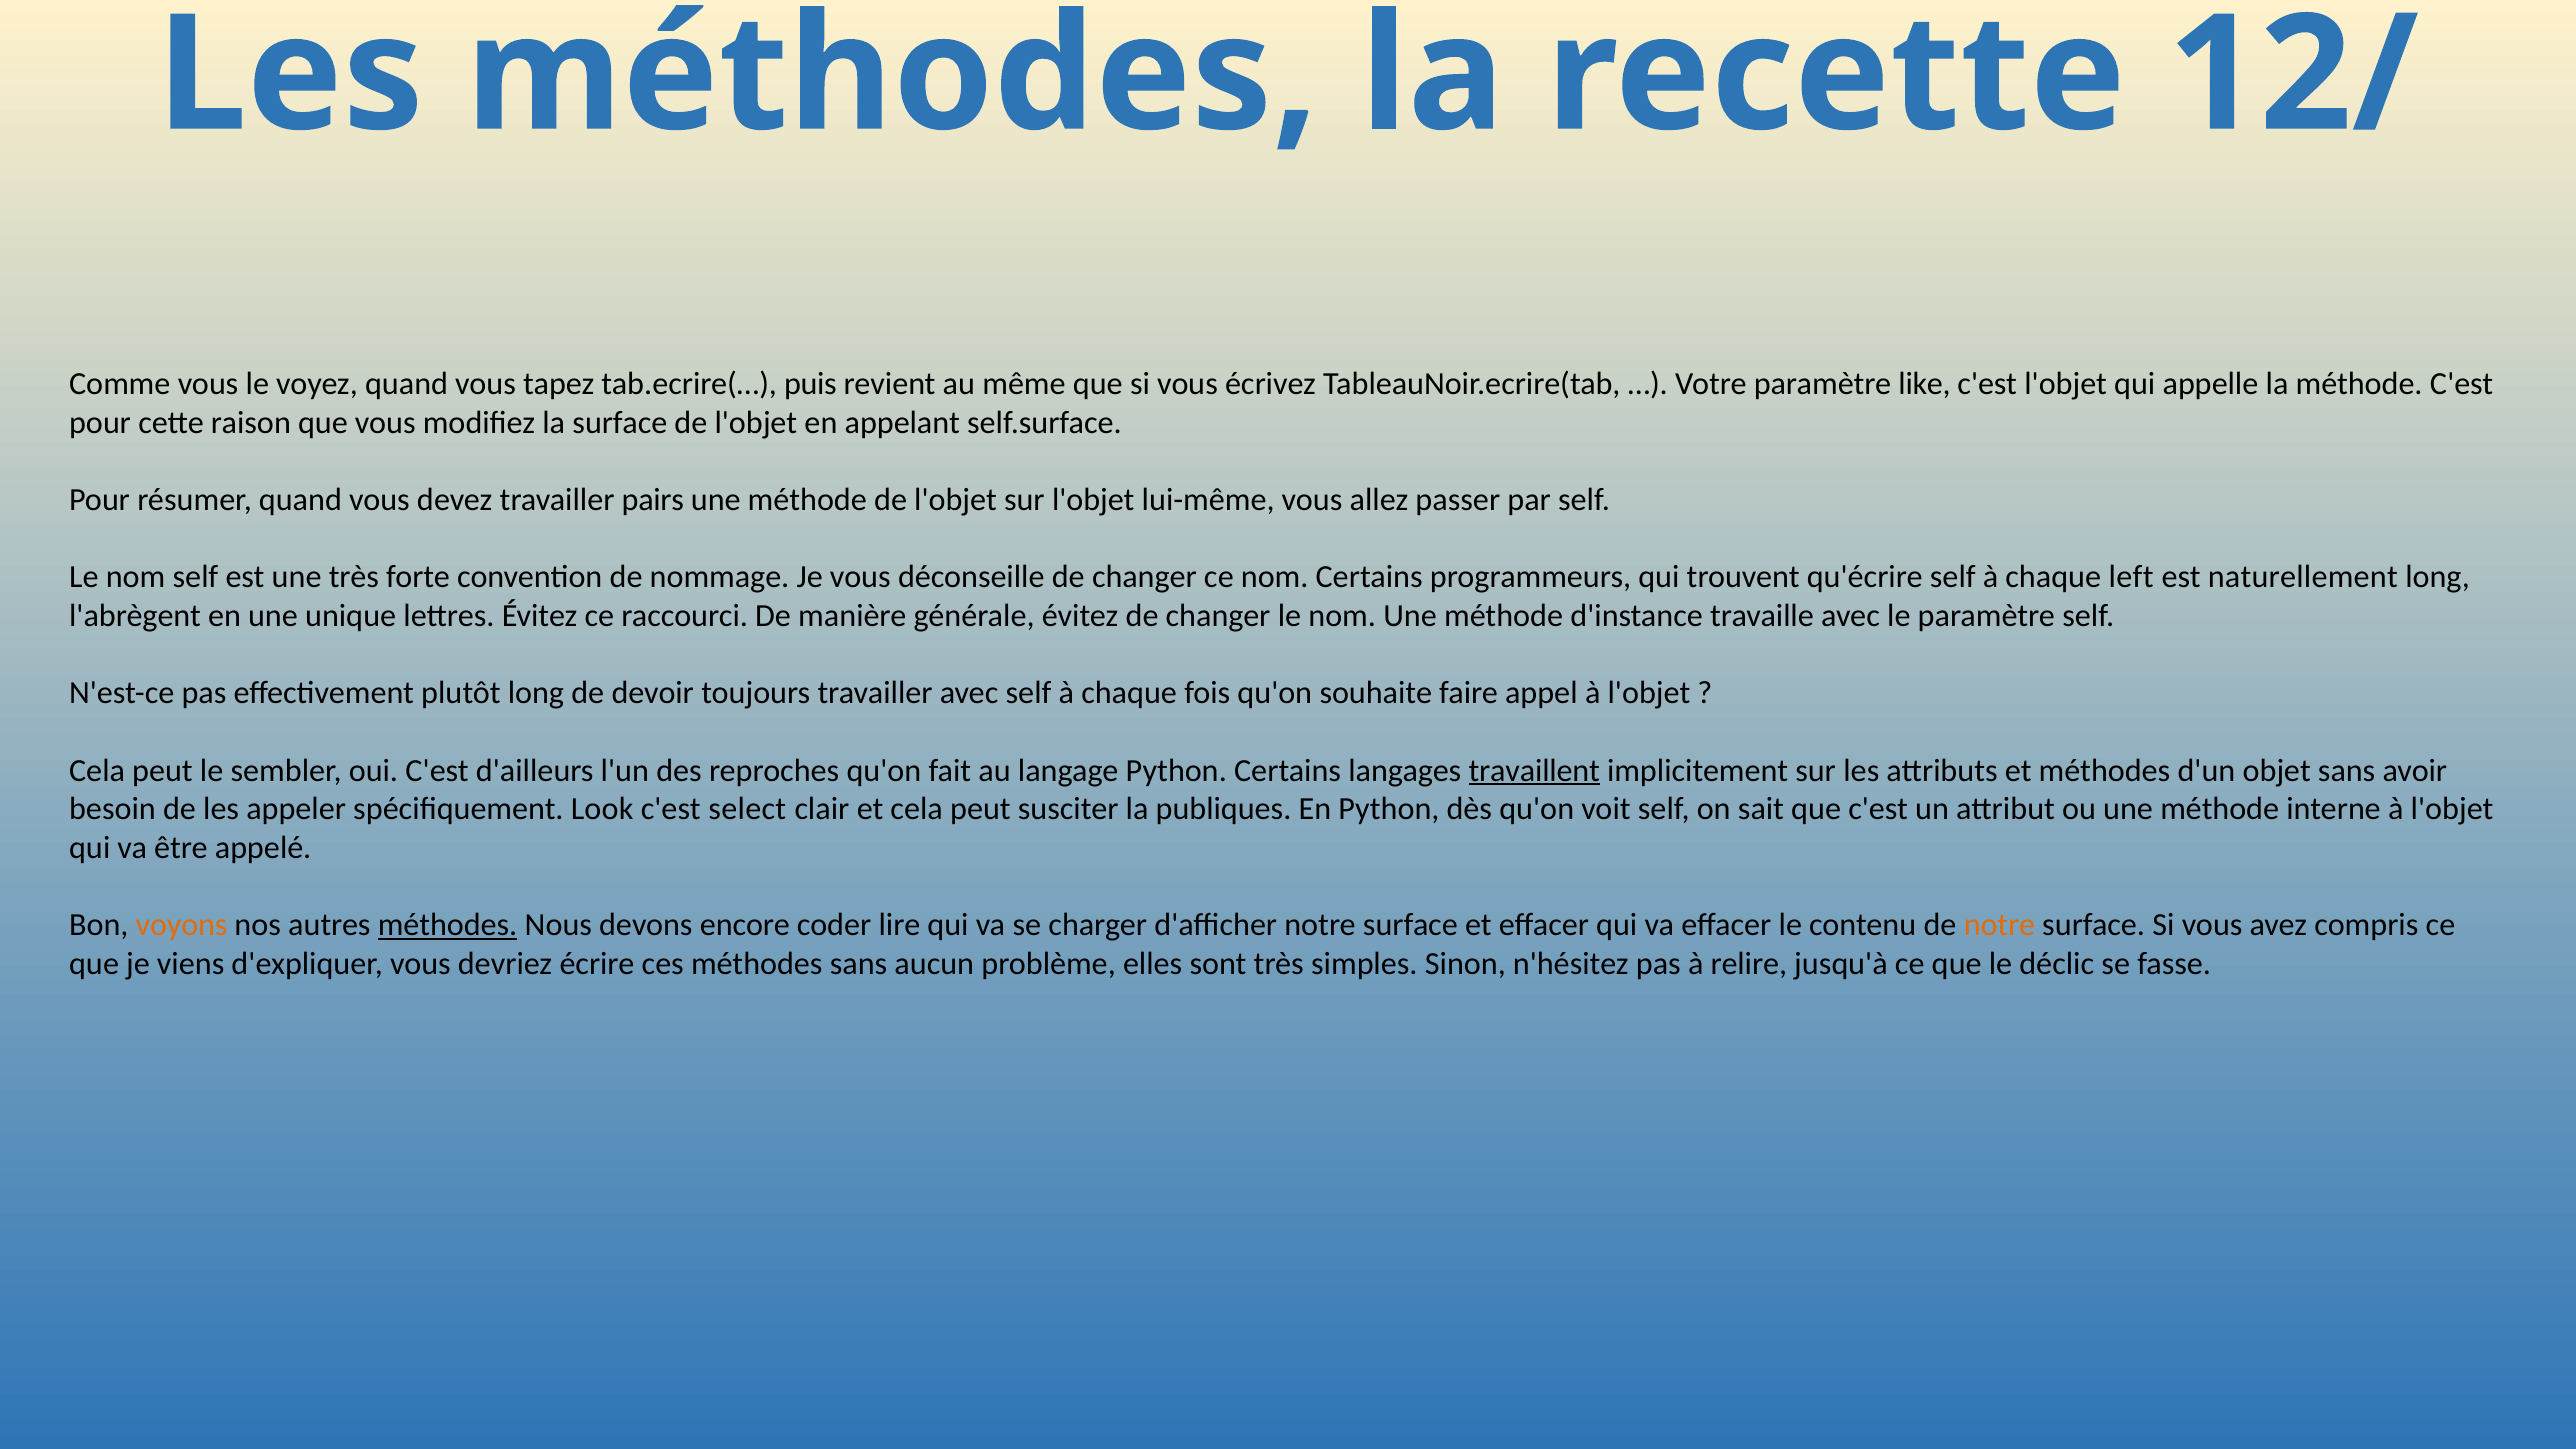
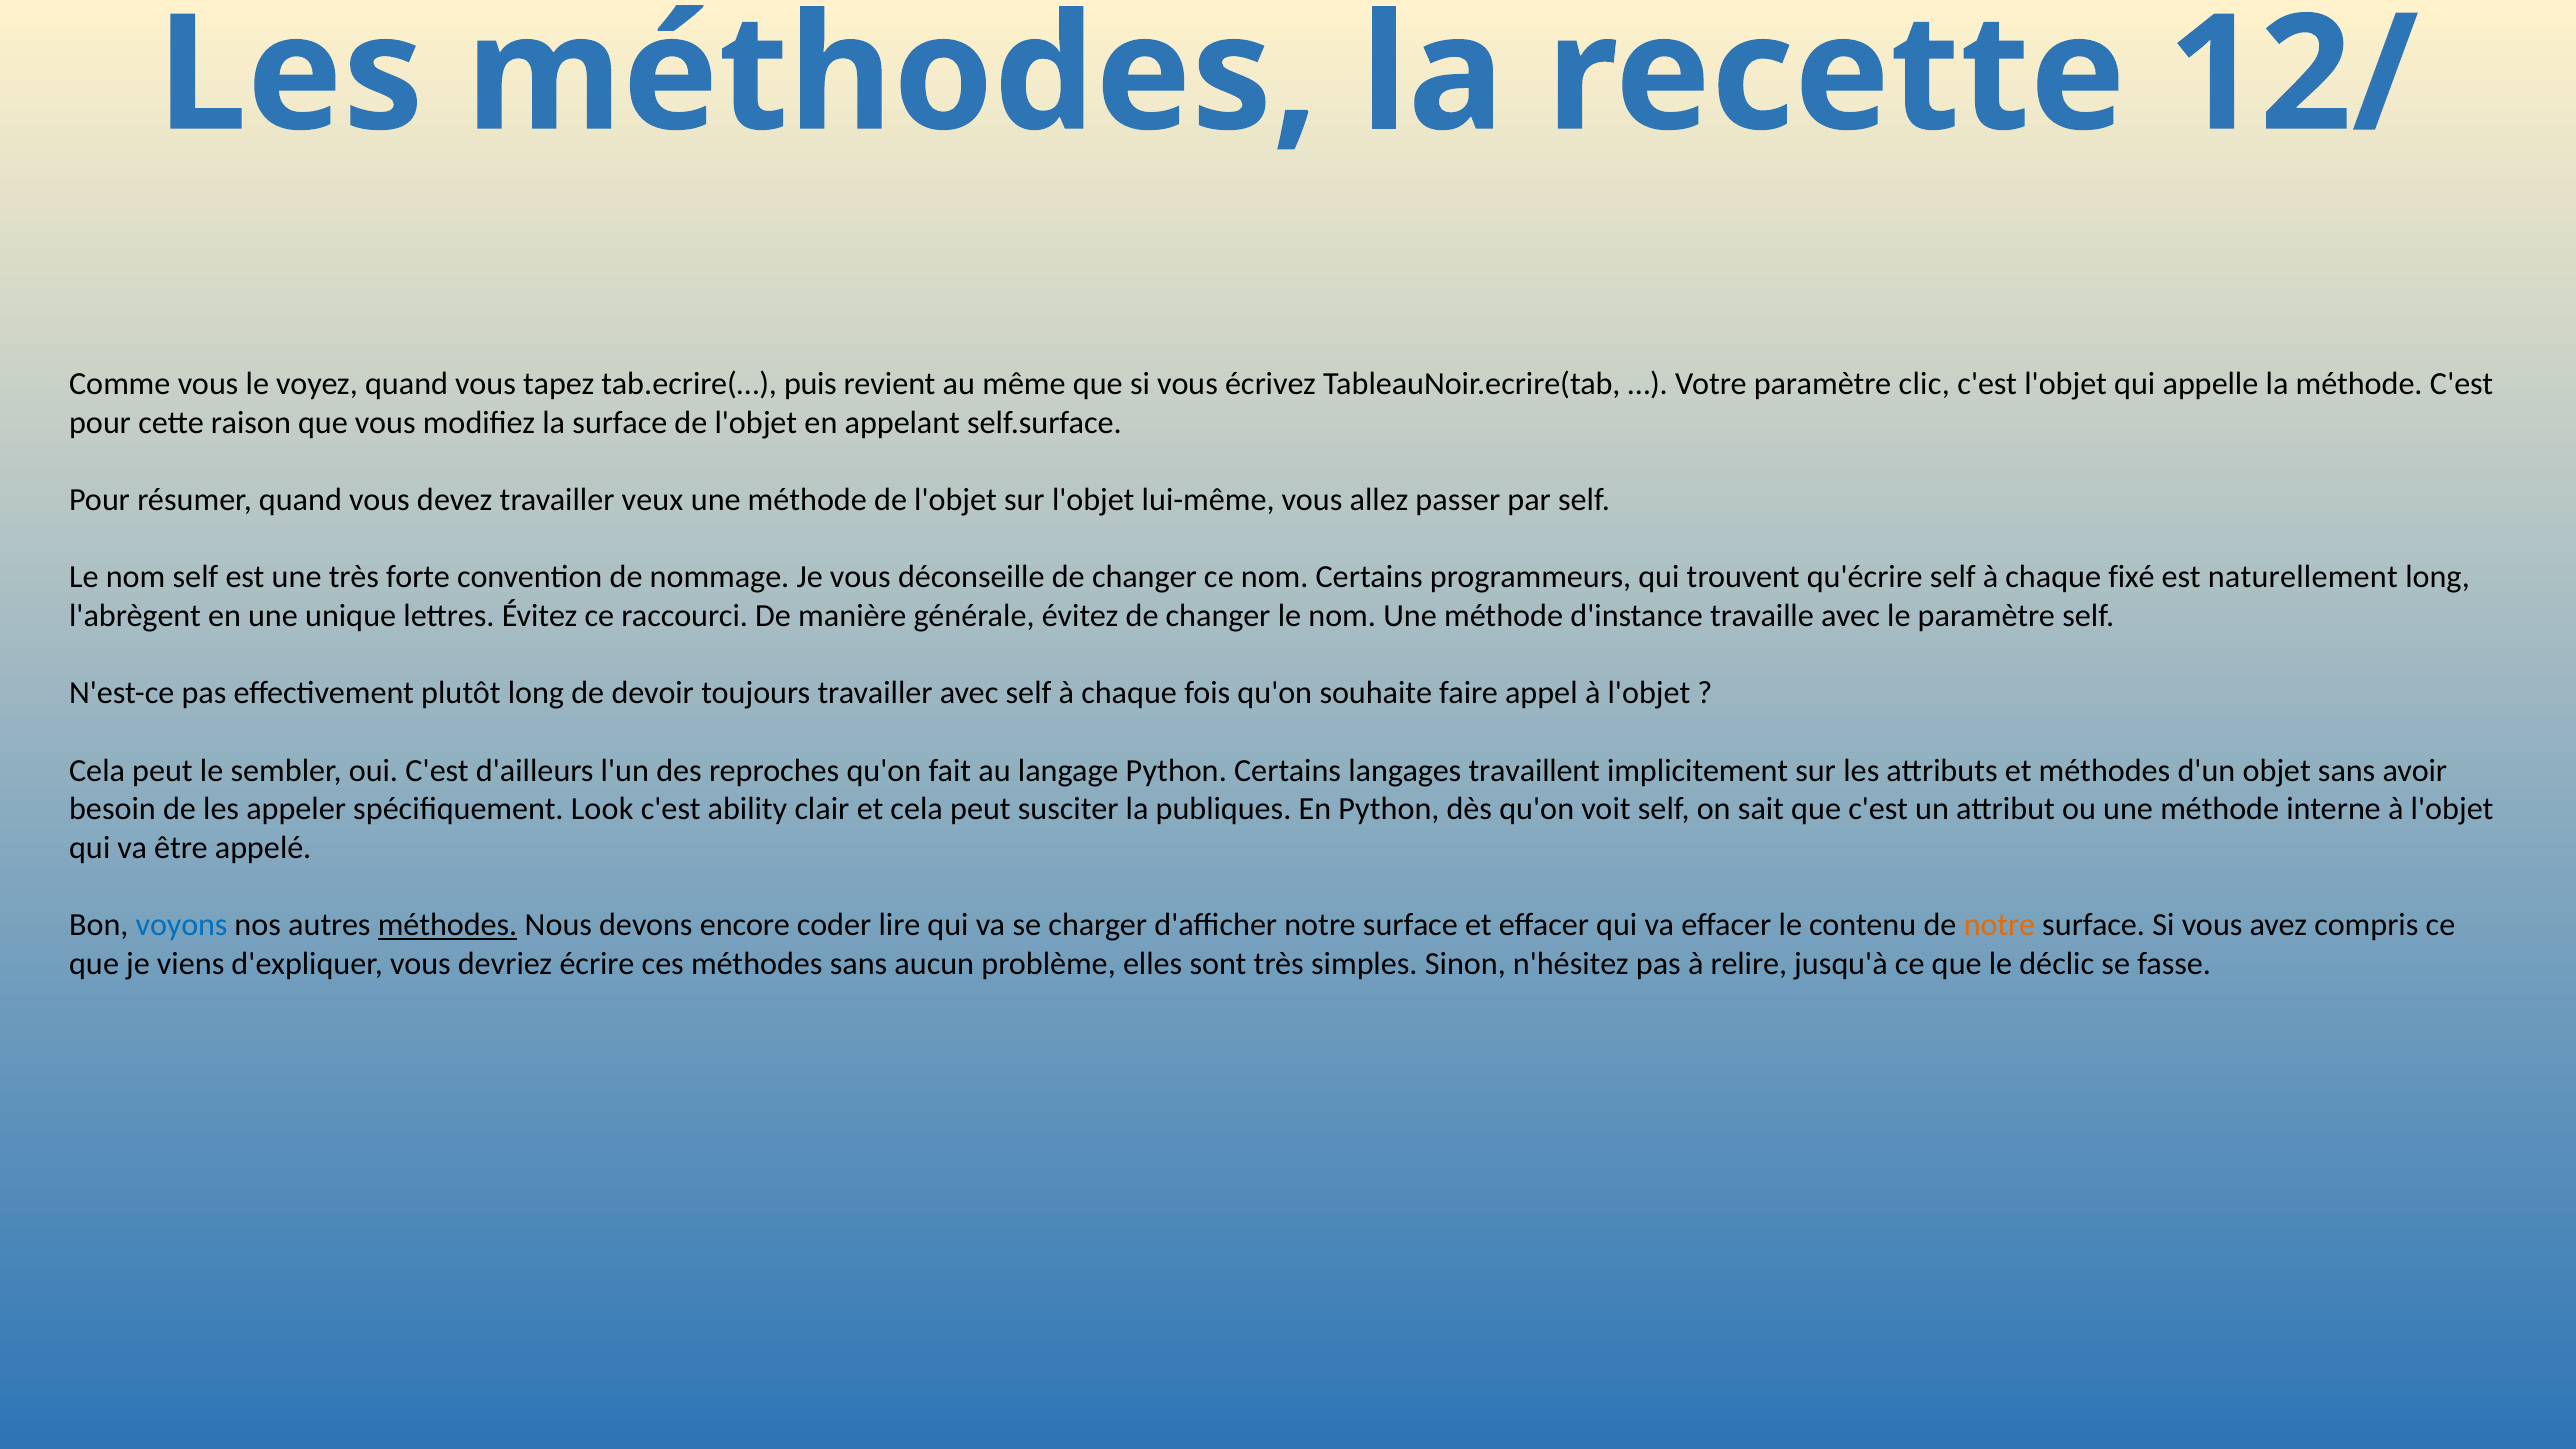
like: like -> clic
pairs: pairs -> veux
left: left -> fixé
travaillent underline: present -> none
select: select -> ability
voyons colour: orange -> blue
